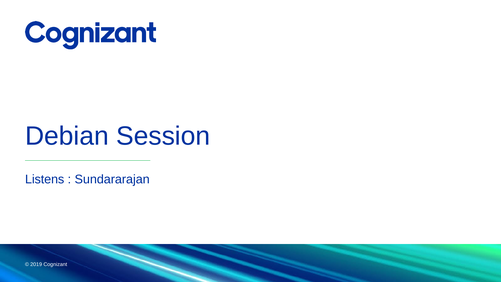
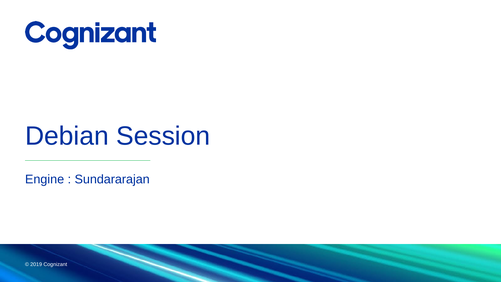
Listens: Listens -> Engine
